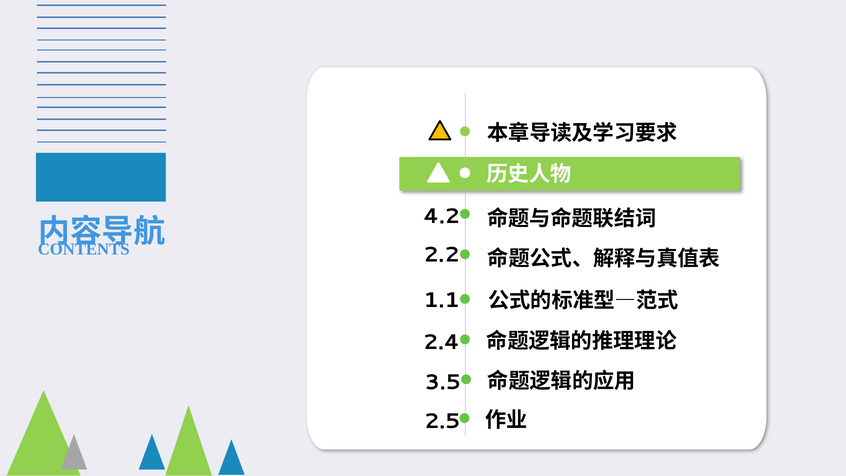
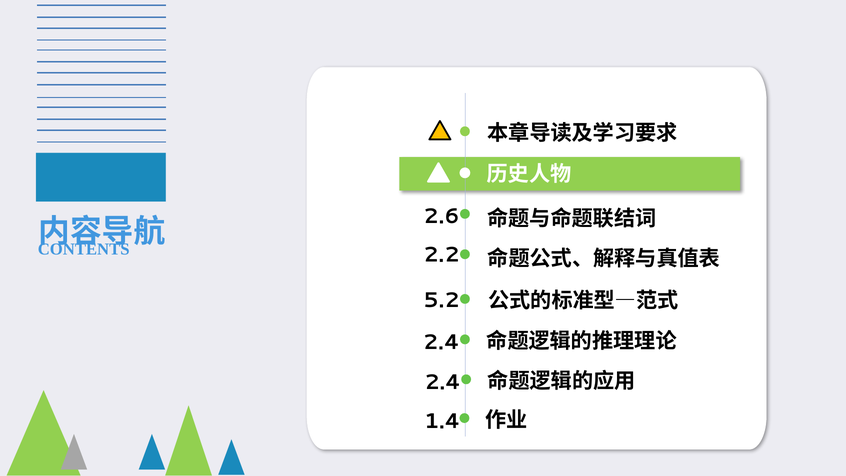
4.2: 4.2 -> 2.6
1.1: 1.1 -> 5.2
3.5 at (443, 382): 3.5 -> 2.4
2.5: 2.5 -> 1.4
